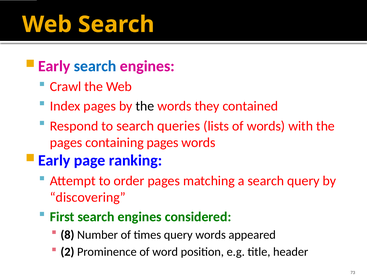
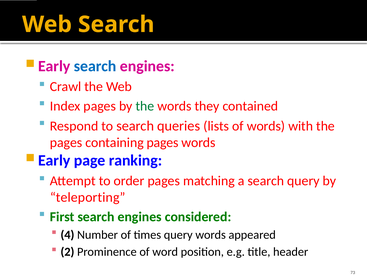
the at (145, 106) colour: black -> green
discovering: discovering -> teleporting
8: 8 -> 4
